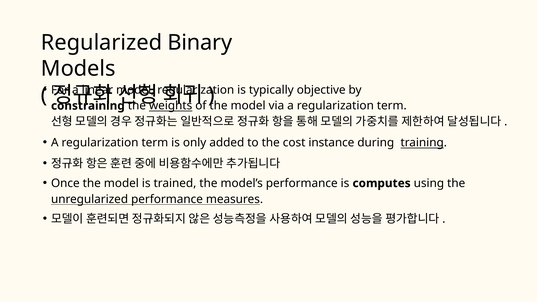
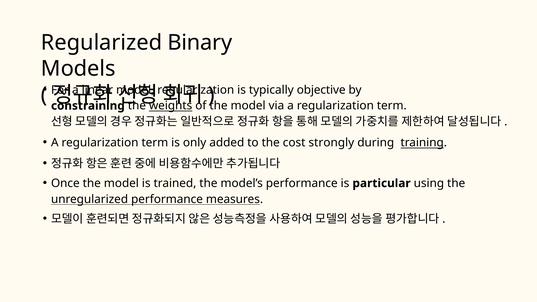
instance: instance -> strongly
computes: computes -> particular
